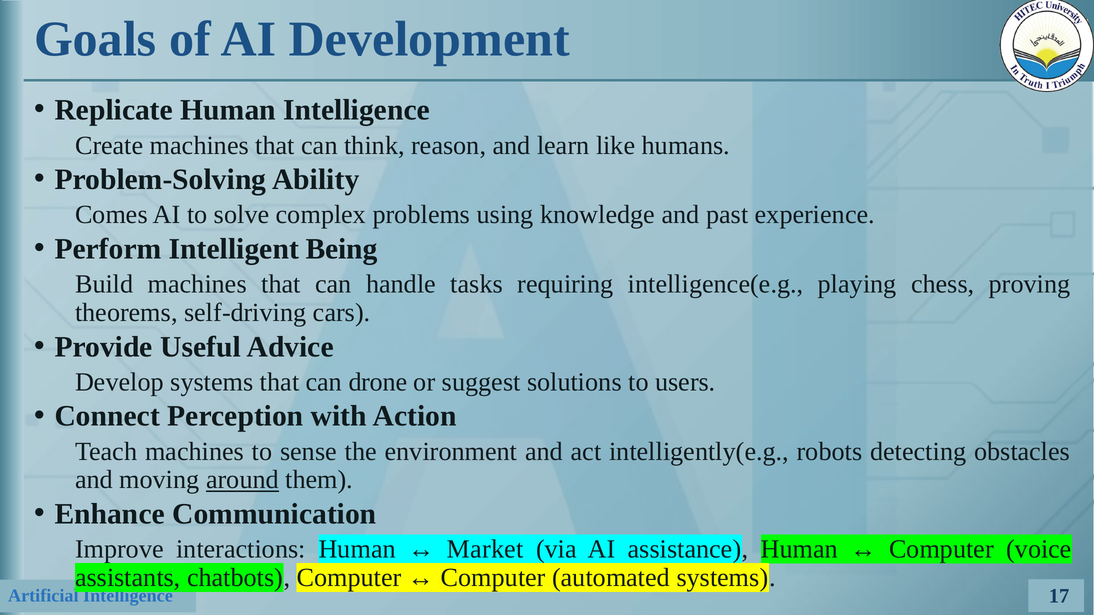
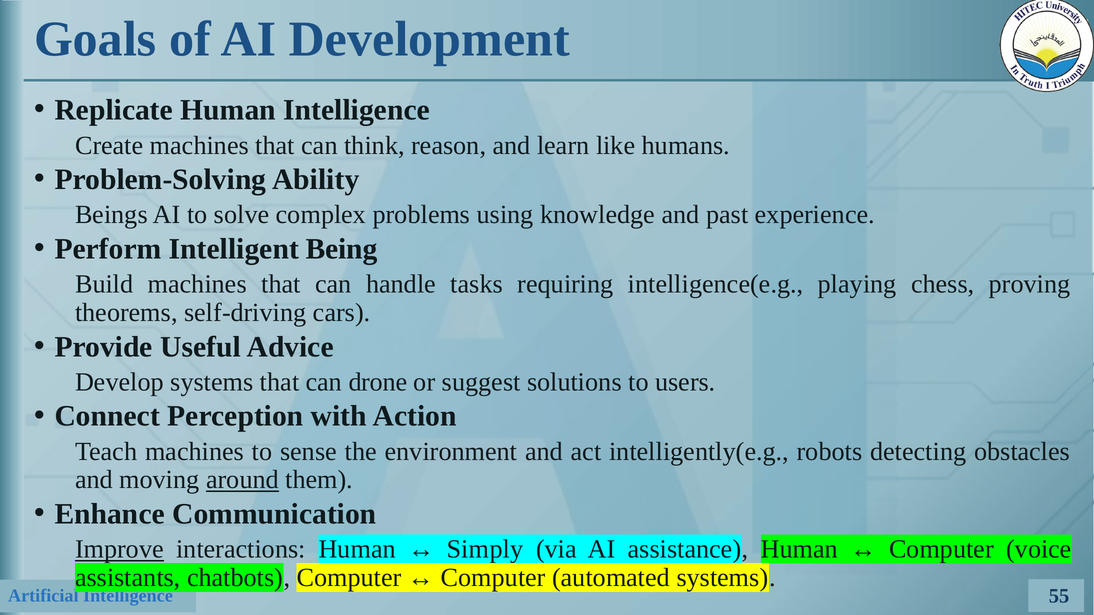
Comes: Comes -> Beings
Improve underline: none -> present
Market: Market -> Simply
17: 17 -> 55
